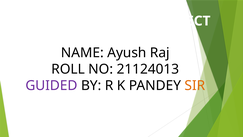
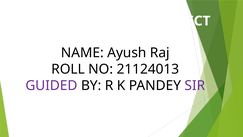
SIR colour: orange -> purple
